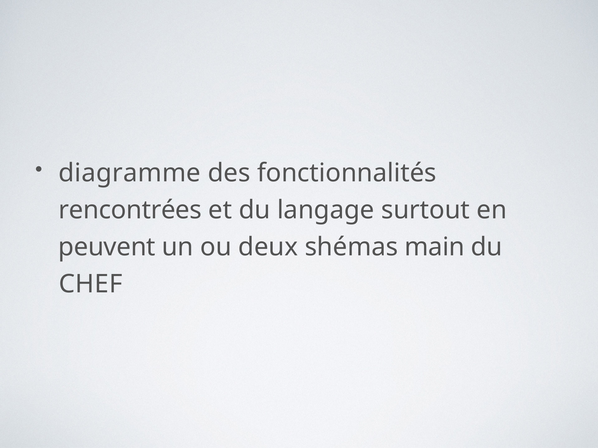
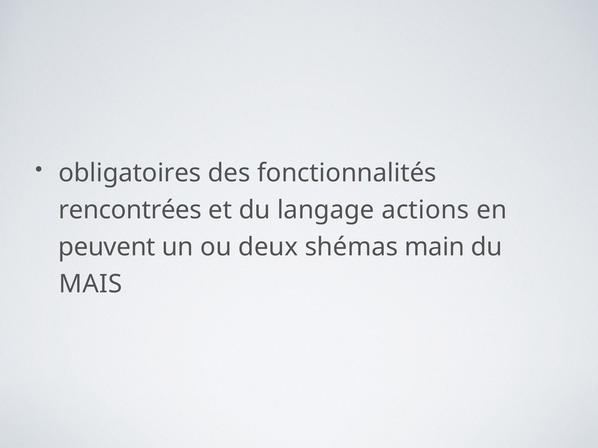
diagramme: diagramme -> obligatoires
surtout: surtout -> actions
CHEF: CHEF -> MAIS
